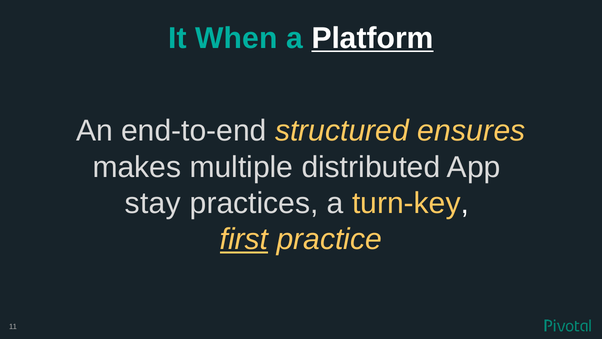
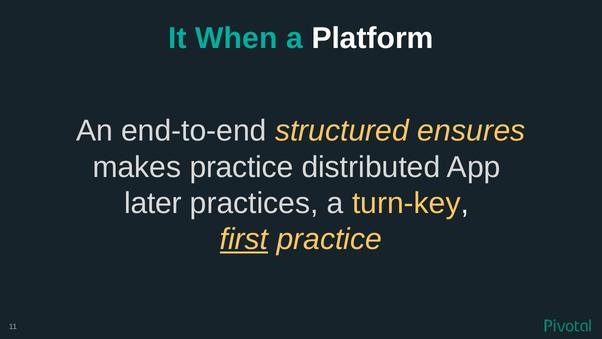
Platform underline: present -> none
makes multiple: multiple -> practice
stay: stay -> later
